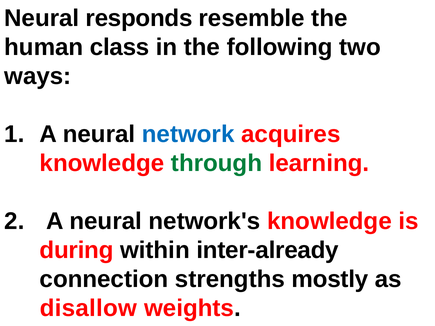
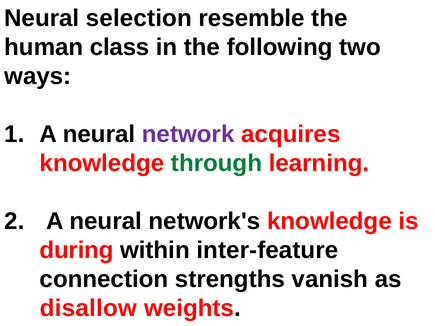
responds: responds -> selection
network colour: blue -> purple
inter-already: inter-already -> inter-feature
mostly: mostly -> vanish
